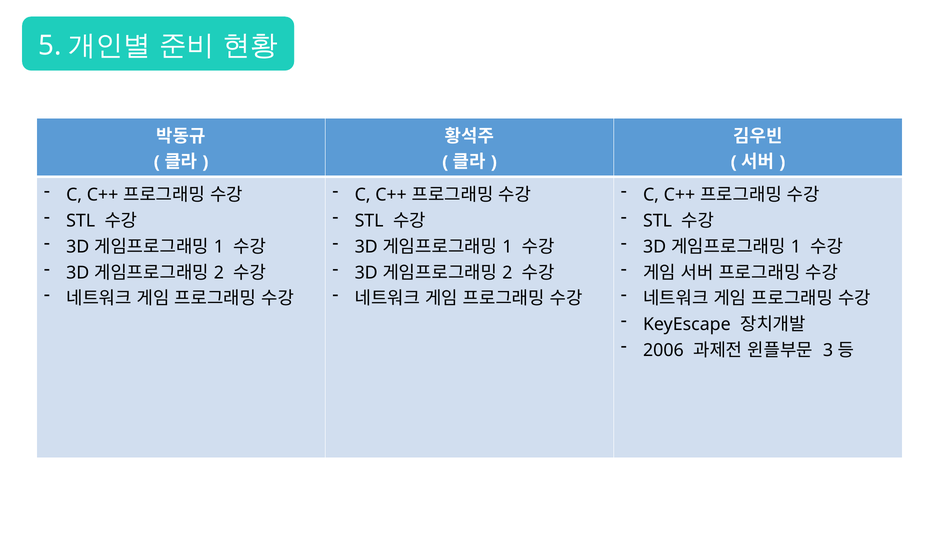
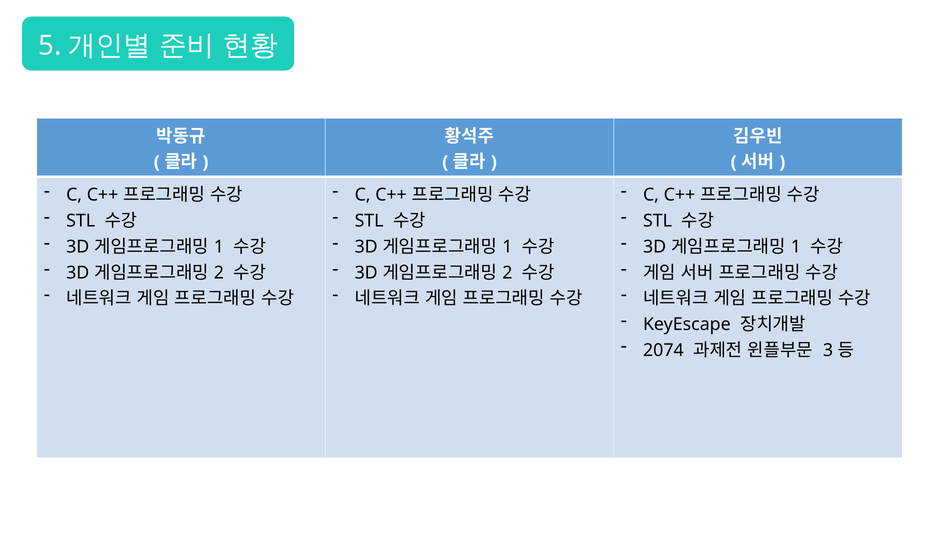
2006: 2006 -> 2074
